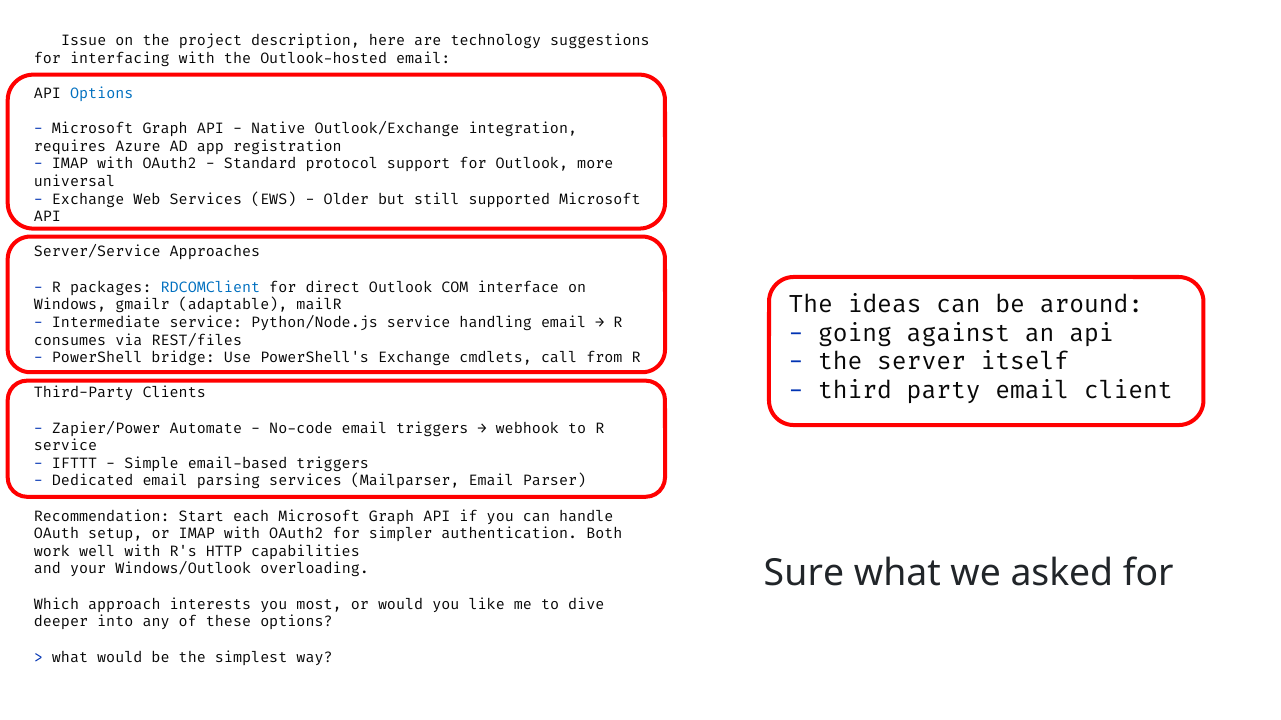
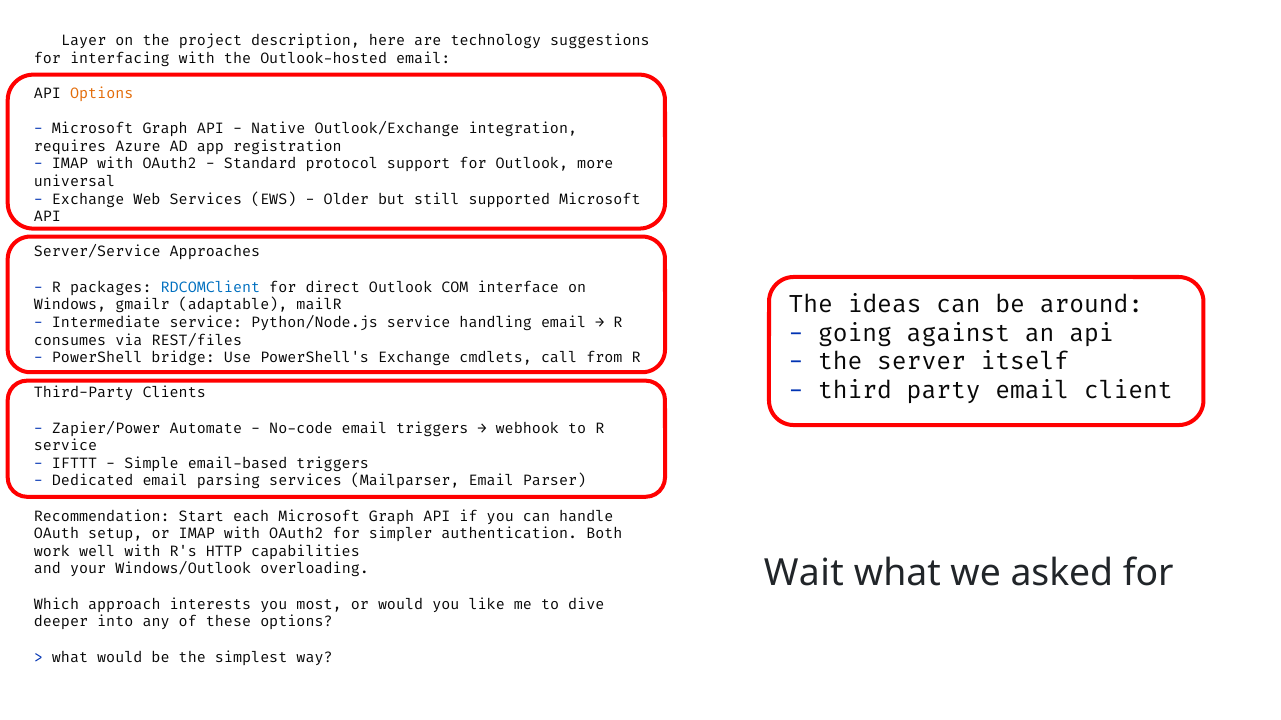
Issue: Issue -> Layer
Options at (102, 94) colour: blue -> orange
Sure: Sure -> Wait
